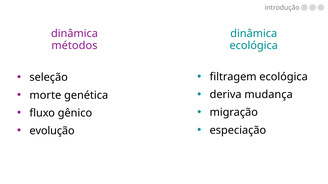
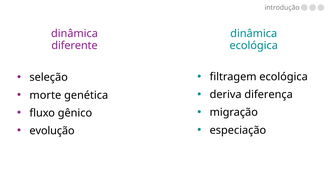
métodos: métodos -> diferente
mudança: mudança -> diferença
